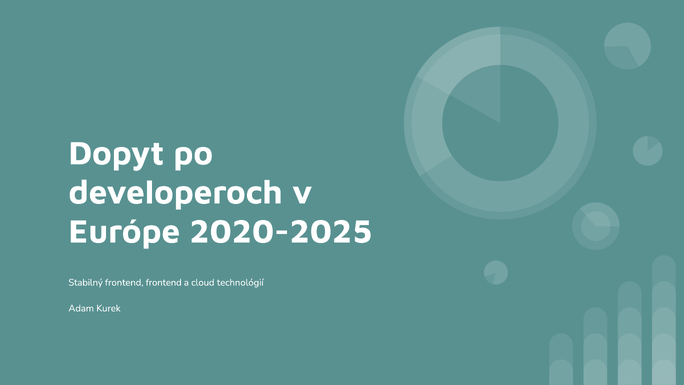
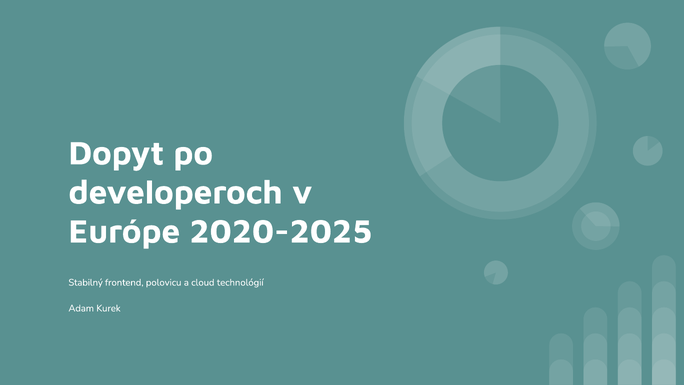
frontend frontend: frontend -> polovicu
